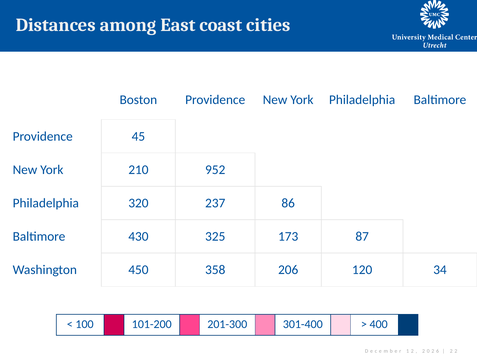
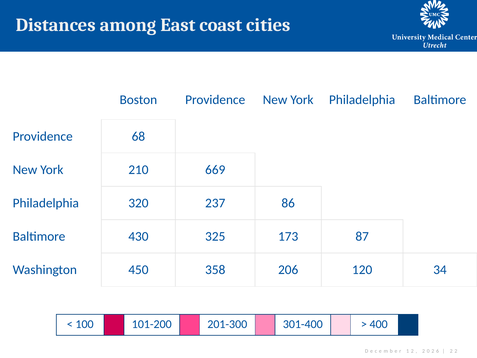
45: 45 -> 68
952: 952 -> 669
